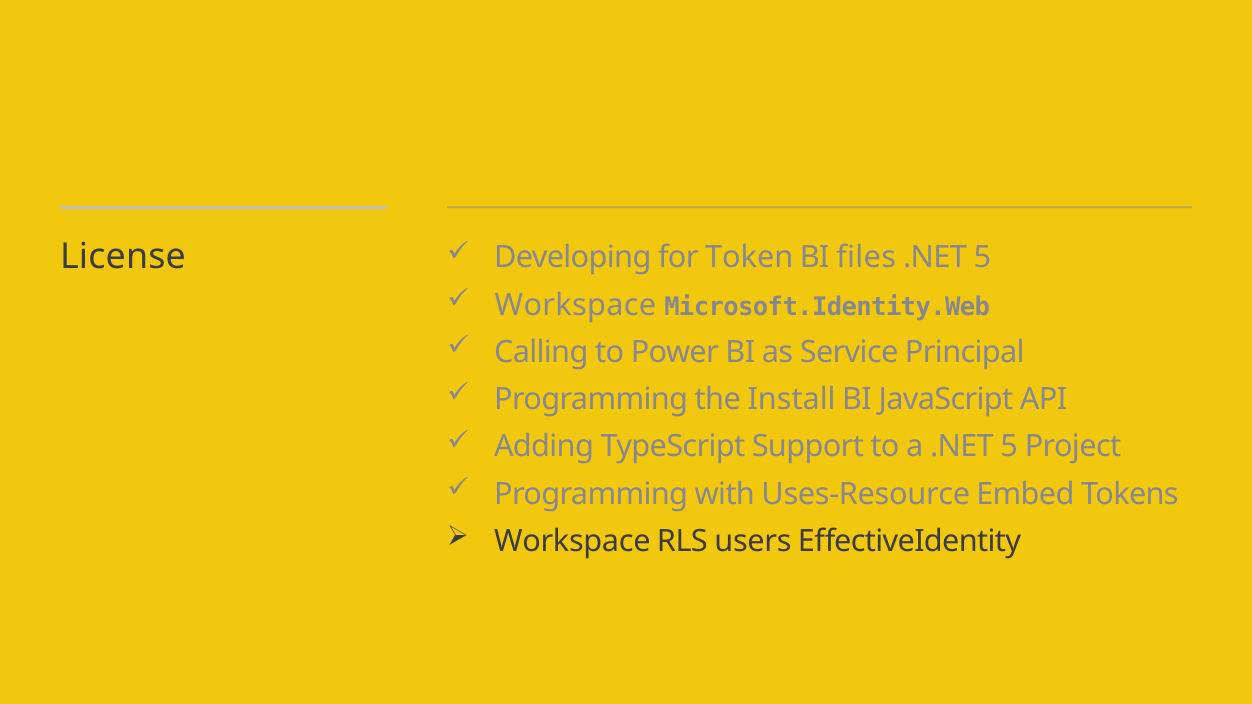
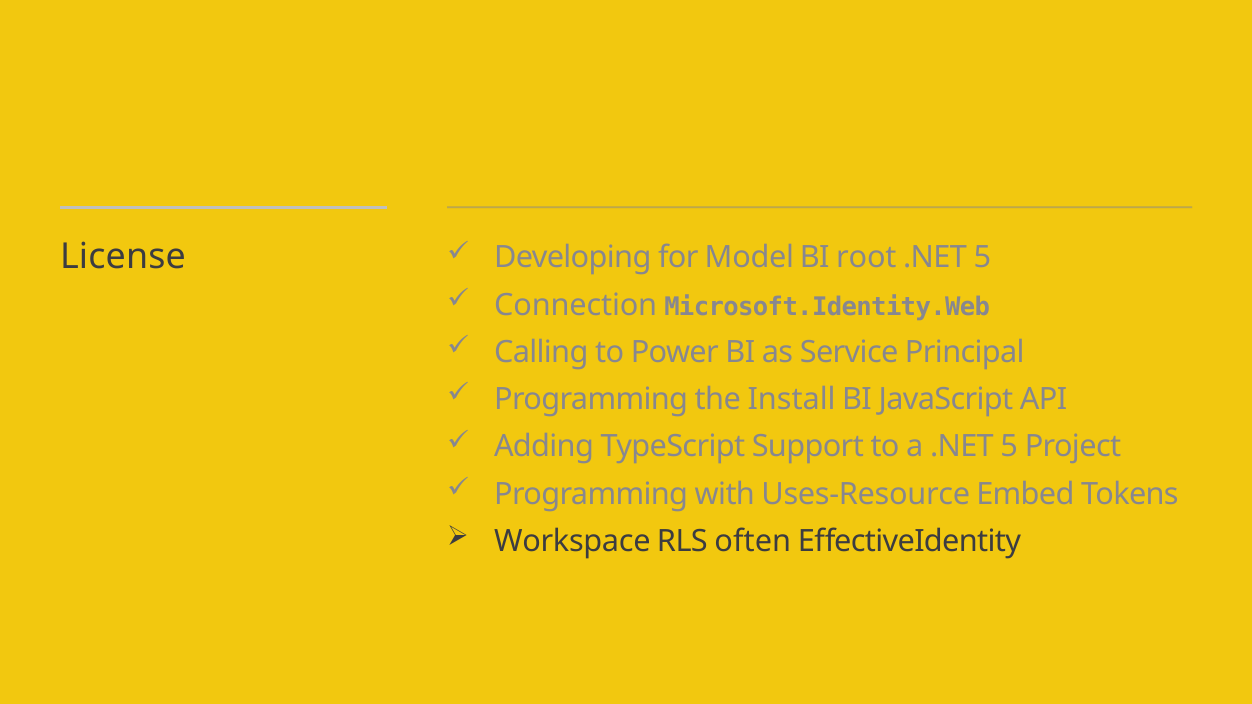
Token: Token -> Model
files: files -> root
Workspace at (575, 305): Workspace -> Connection
users: users -> often
